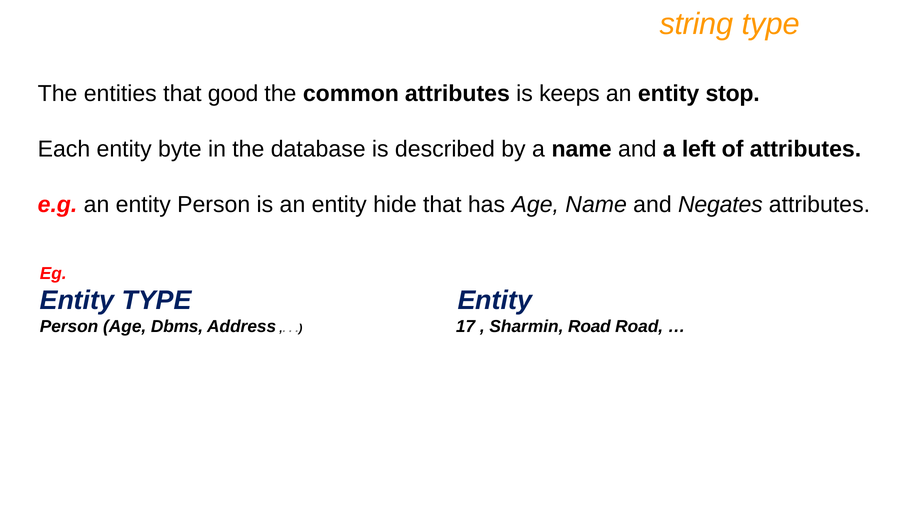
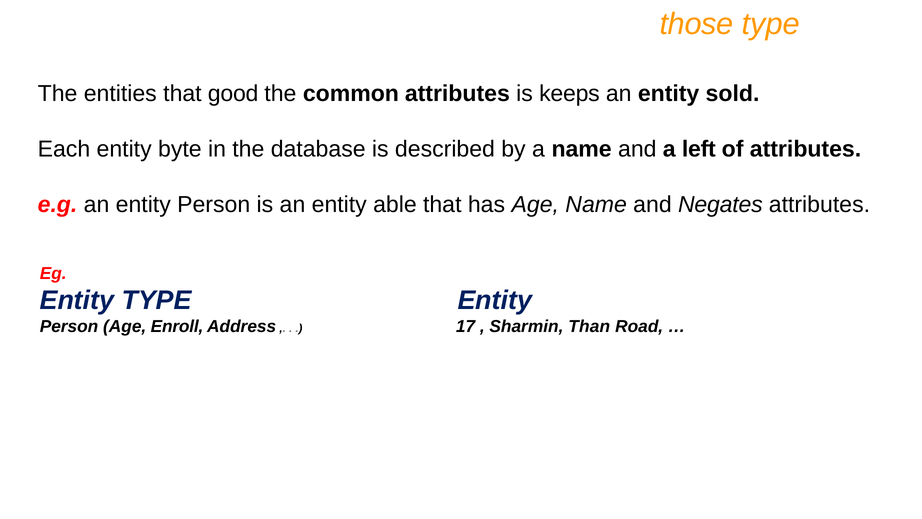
string: string -> those
stop: stop -> sold
hide: hide -> able
Dbms: Dbms -> Enroll
Sharmin Road: Road -> Than
